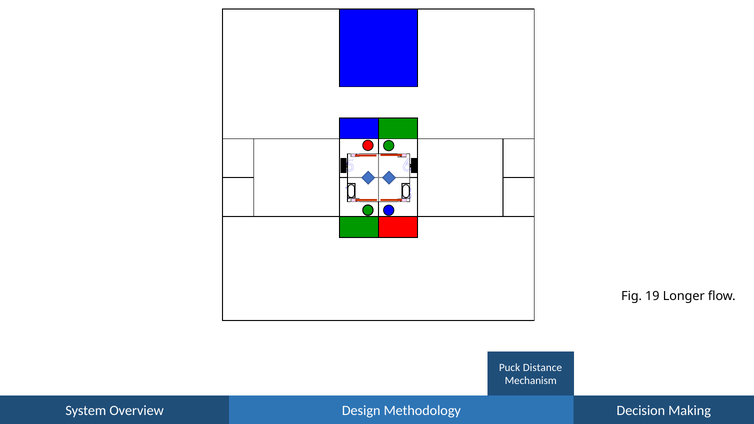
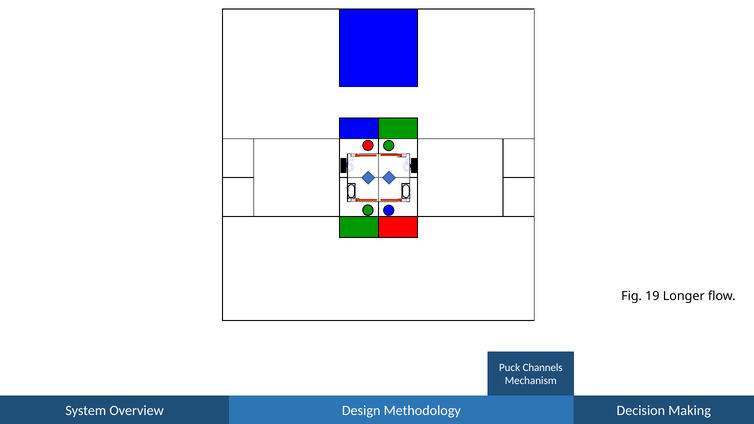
Distance: Distance -> Channels
